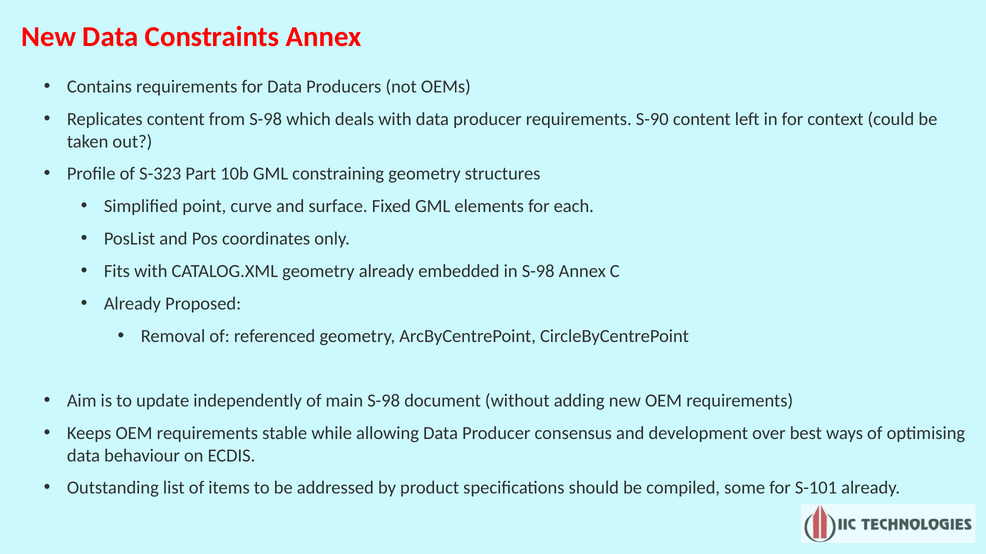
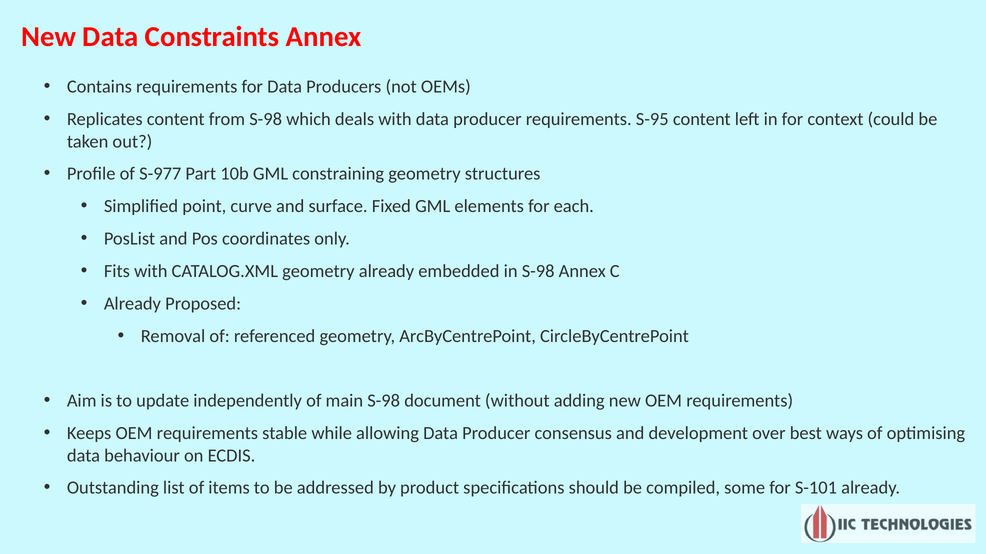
S-90: S-90 -> S-95
S-323: S-323 -> S-977
